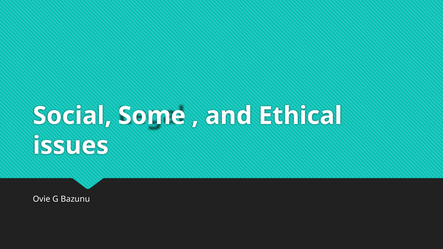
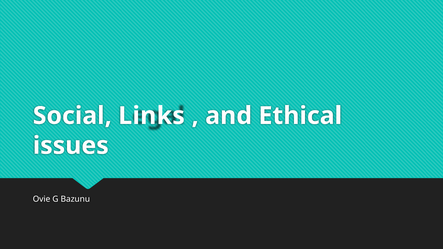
Some: Some -> Links
